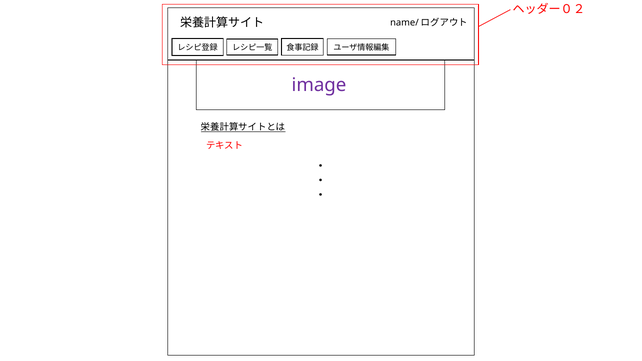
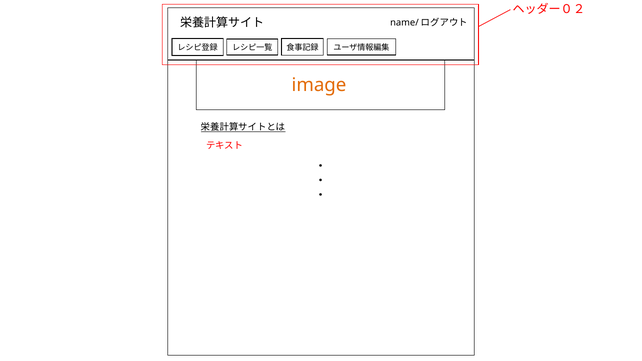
image colour: purple -> orange
